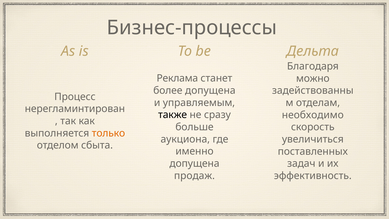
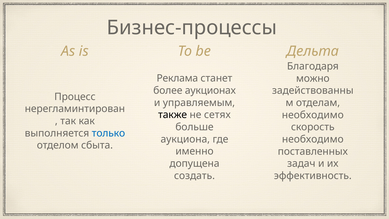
более допущена: допущена -> аукционах
сразу: сразу -> сетях
только colour: orange -> blue
увеличиться at (313, 139): увеличиться -> необходимо
продаж: продаж -> создать
